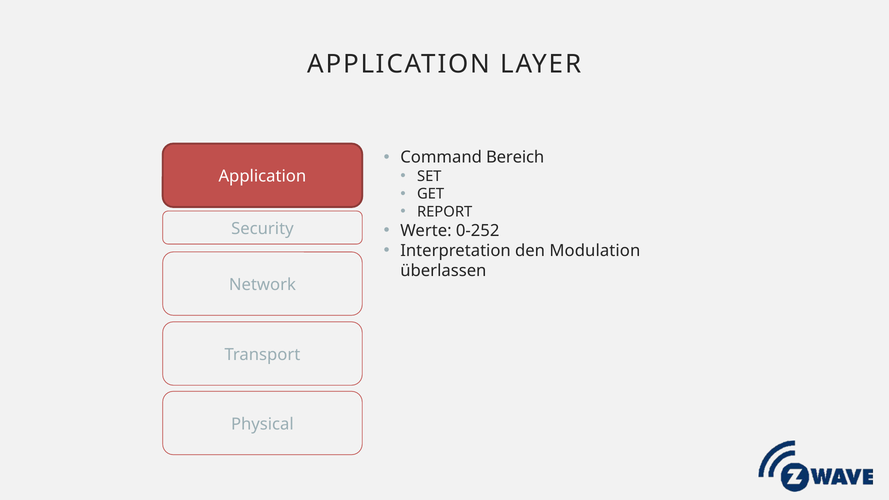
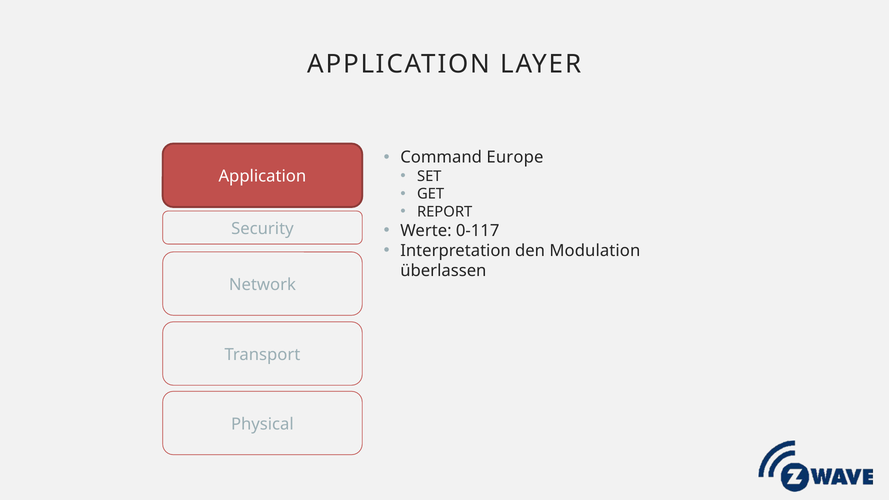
Bereich: Bereich -> Europe
0-252: 0-252 -> 0-117
